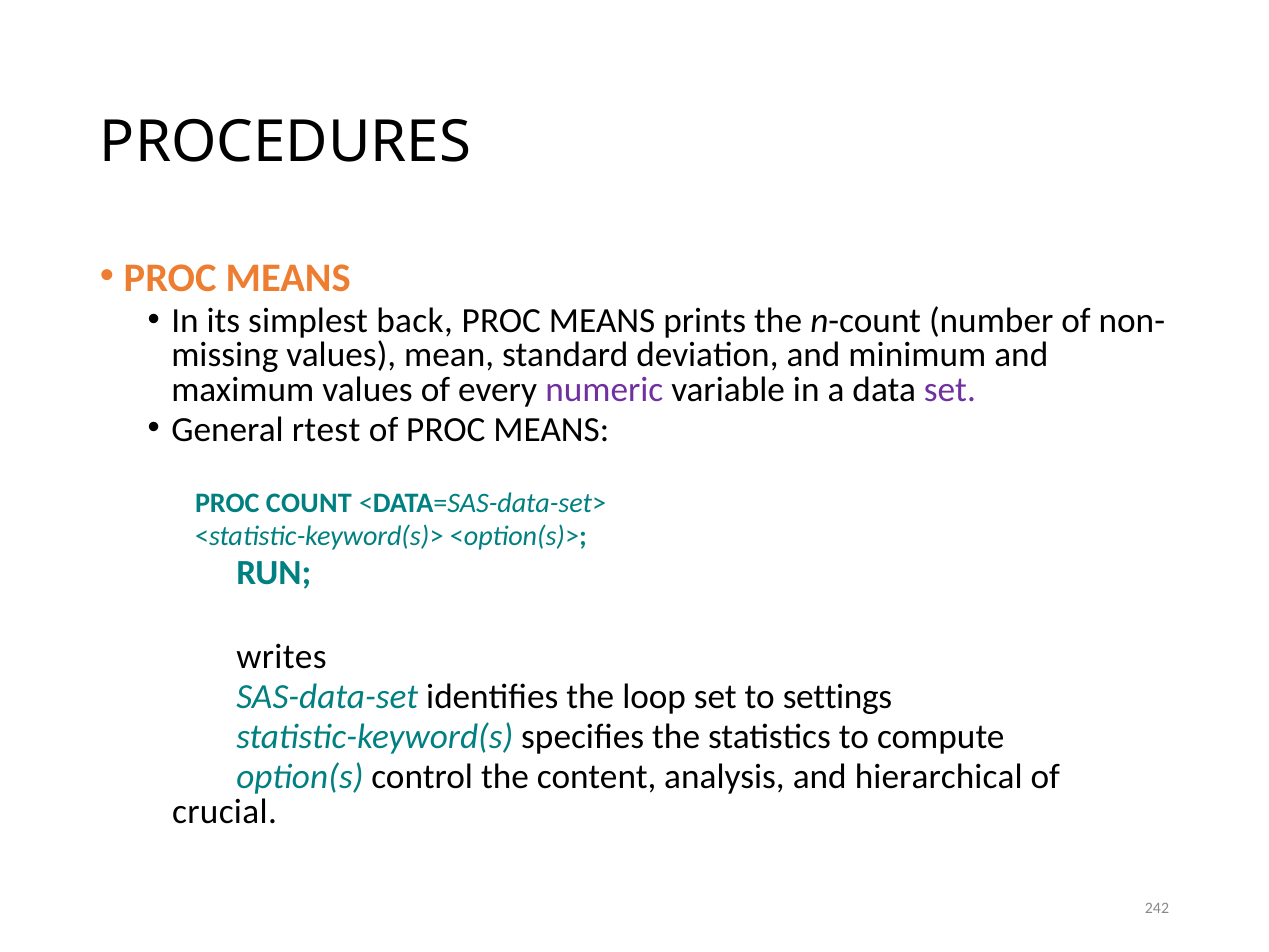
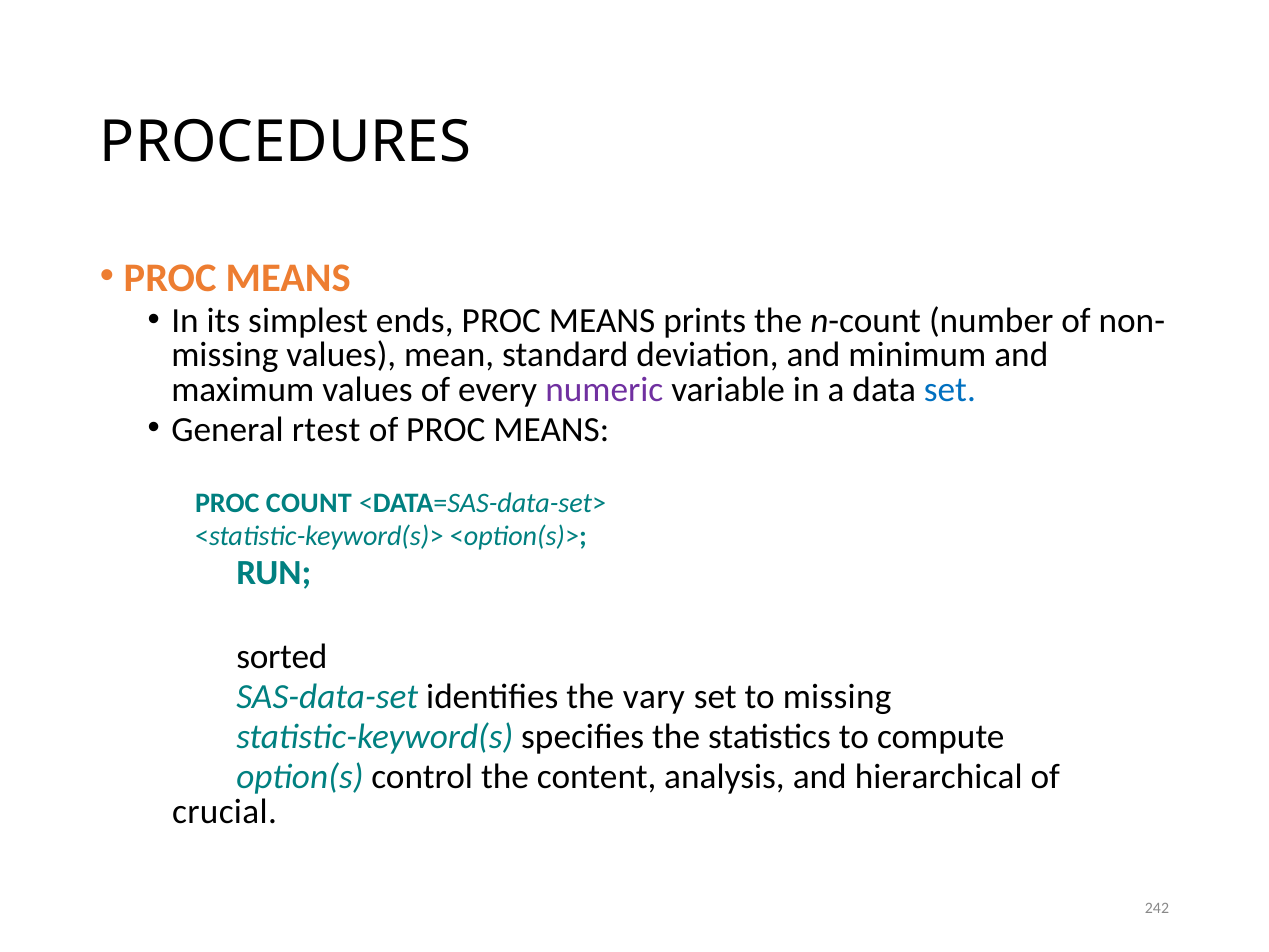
back: back -> ends
set at (950, 389) colour: purple -> blue
writes: writes -> sorted
loop: loop -> vary
to settings: settings -> missing
